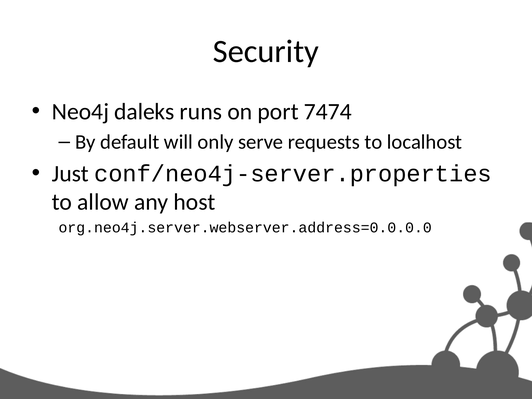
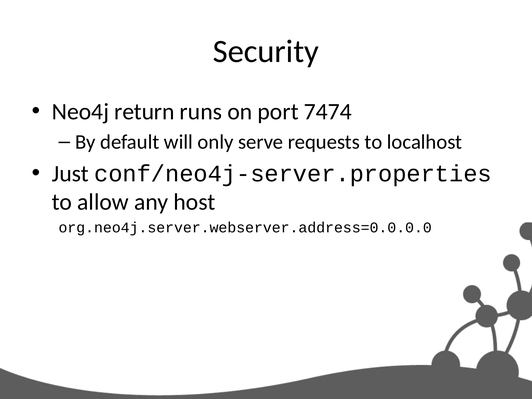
daleks: daleks -> return
